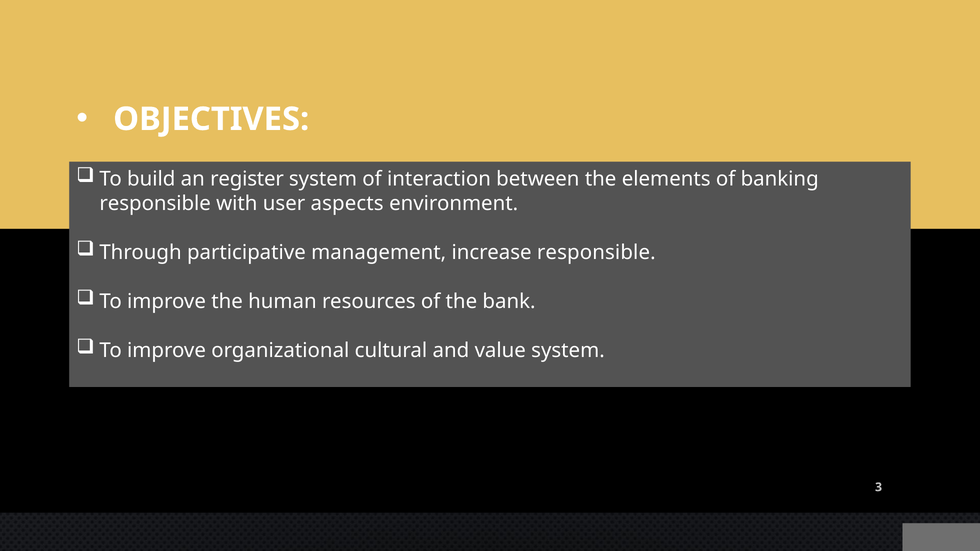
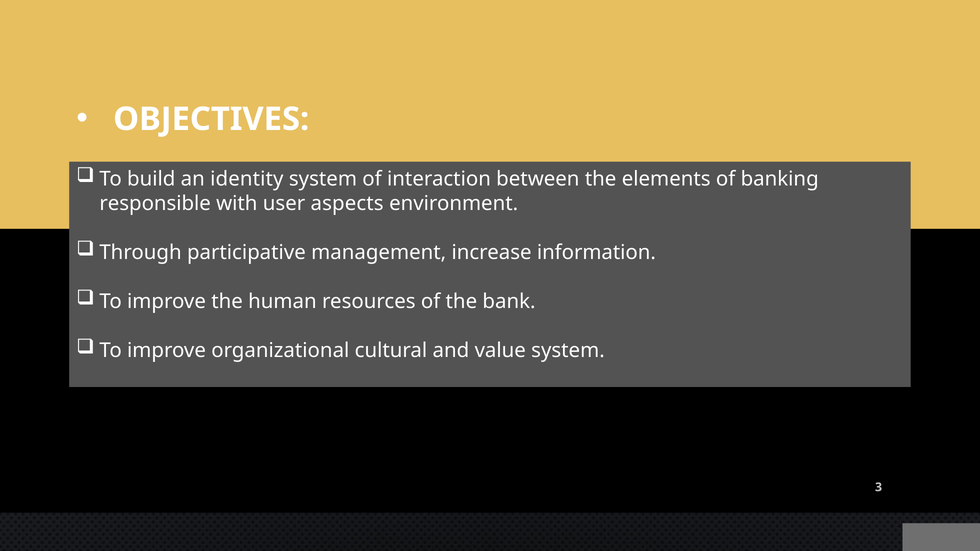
register: register -> identity
increase responsible: responsible -> information
